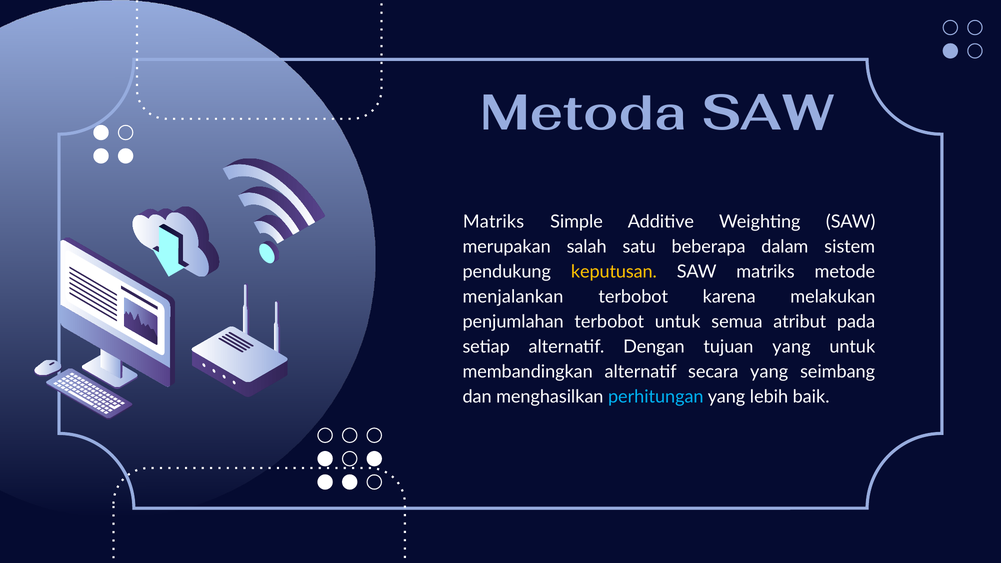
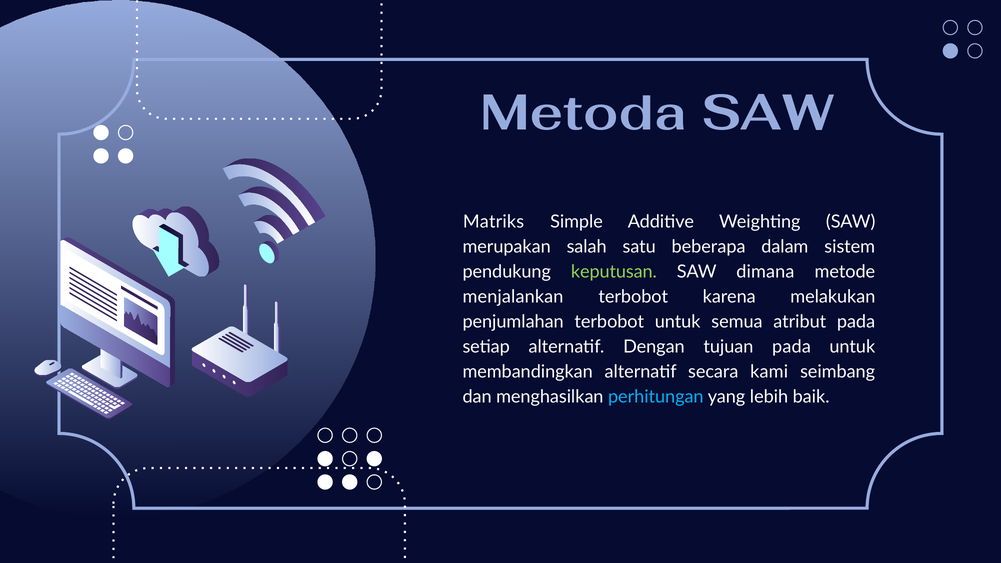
keputusan colour: yellow -> light green
matriks at (765, 272): matriks -> dimana
tujuan yang: yang -> pada
secara yang: yang -> kami
